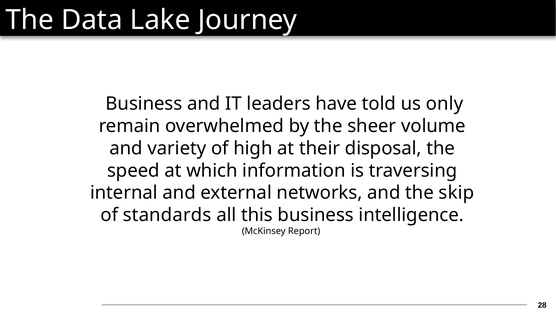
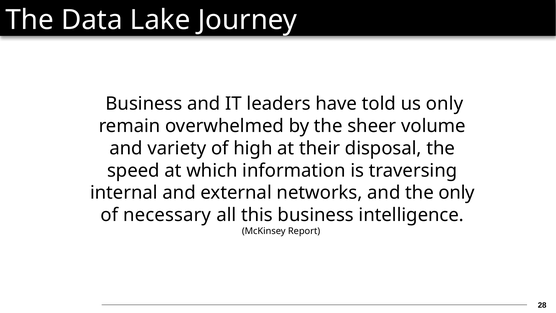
the skip: skip -> only
standards: standards -> necessary
